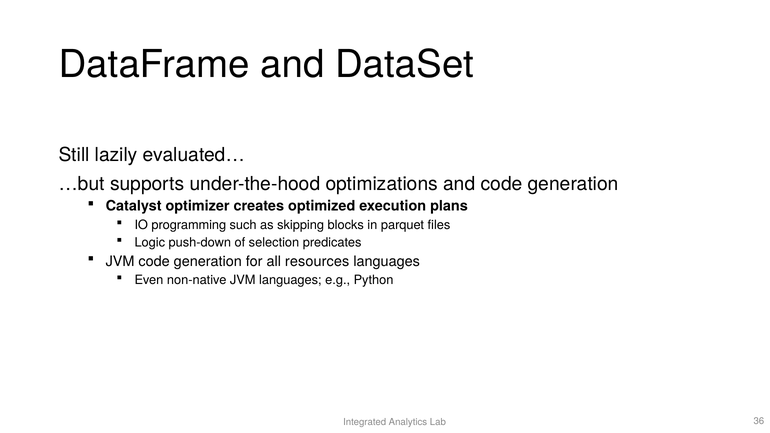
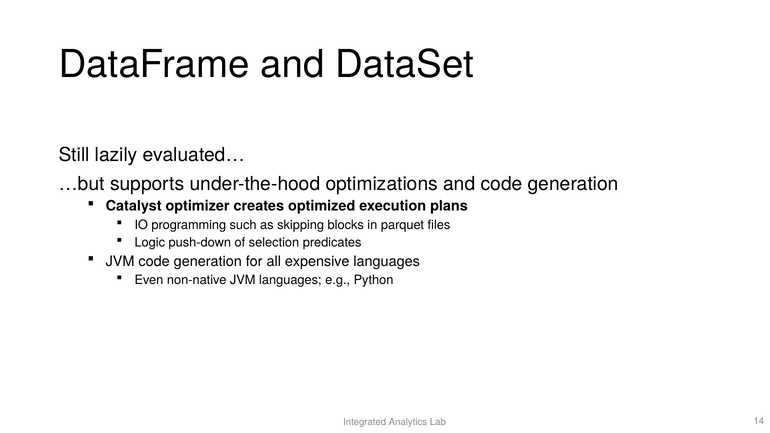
resources: resources -> expensive
36: 36 -> 14
